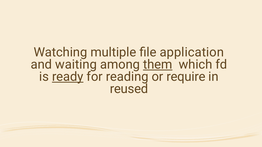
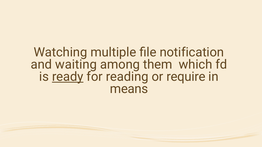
application: application -> notification
them underline: present -> none
reused: reused -> means
